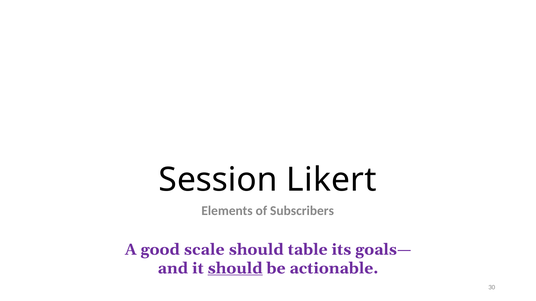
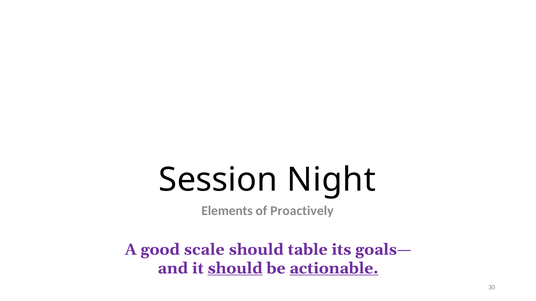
Likert: Likert -> Night
Subscribers: Subscribers -> Proactively
actionable underline: none -> present
